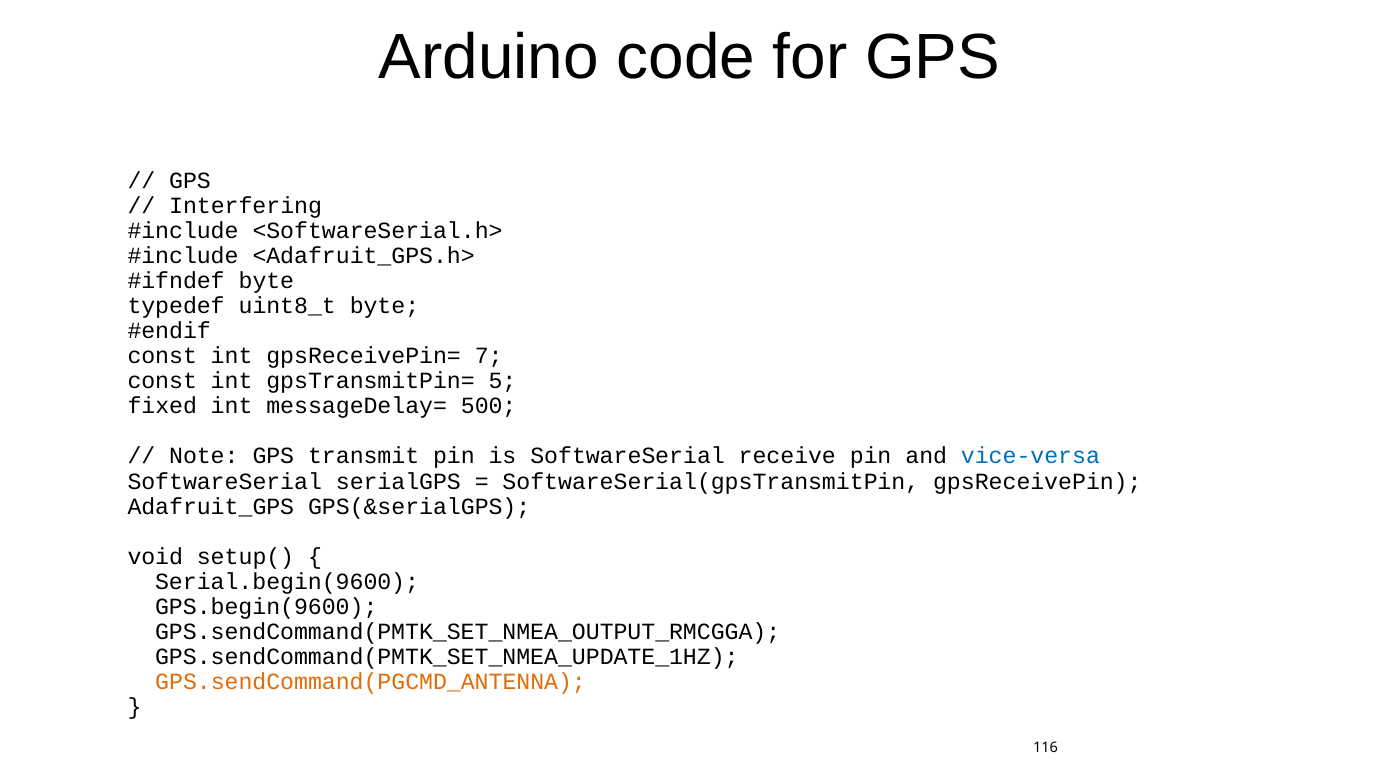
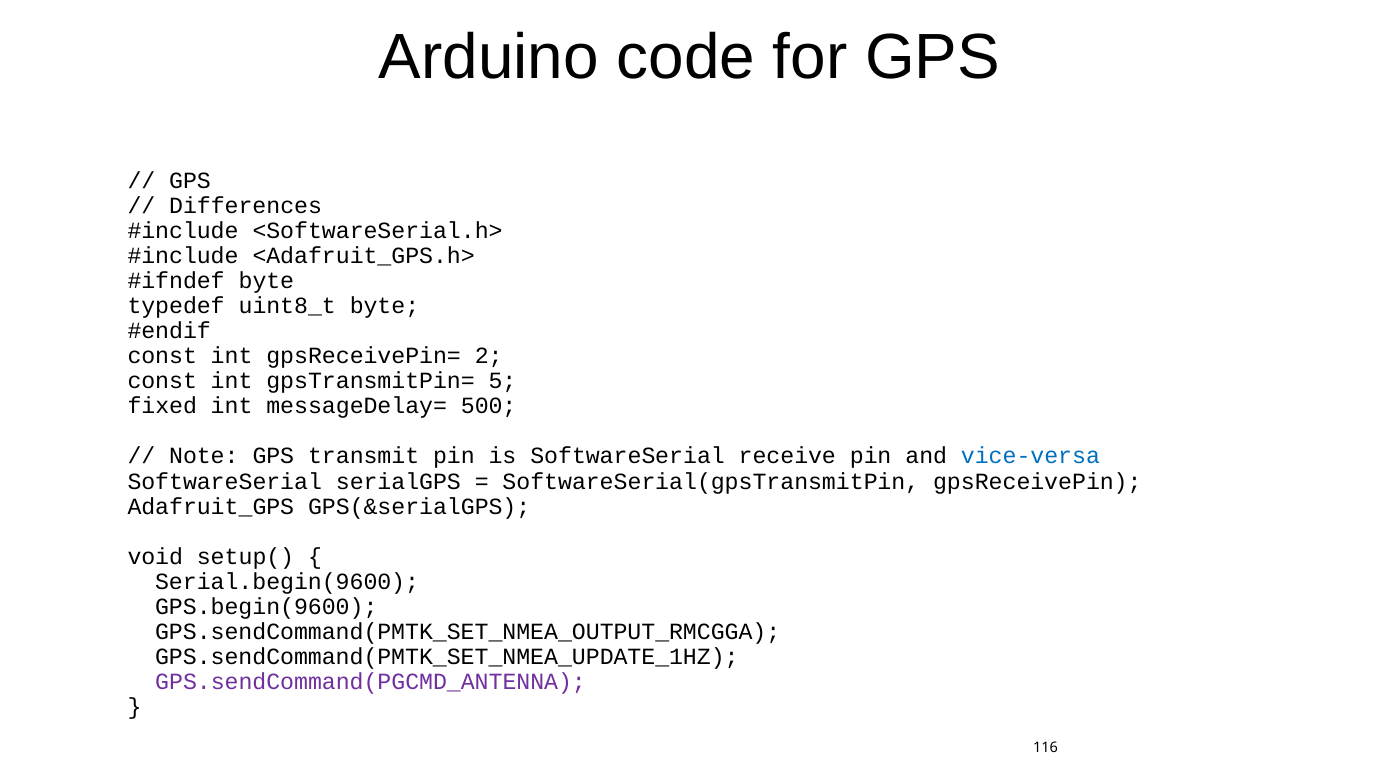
Interfering: Interfering -> Differences
7: 7 -> 2
GPS.sendCommand(PGCMD_ANTENNA colour: orange -> purple
